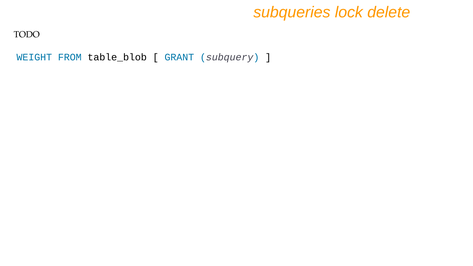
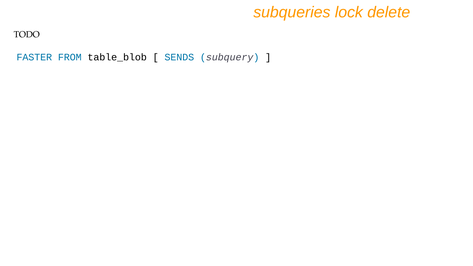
WEIGHT: WEIGHT -> FASTER
GRANT: GRANT -> SENDS
